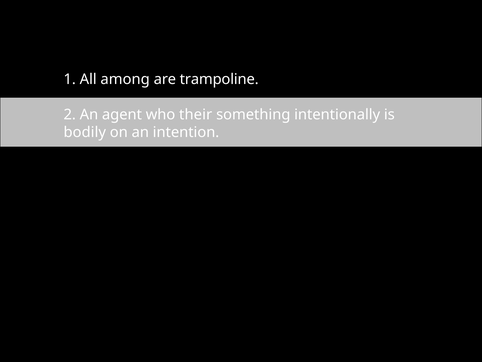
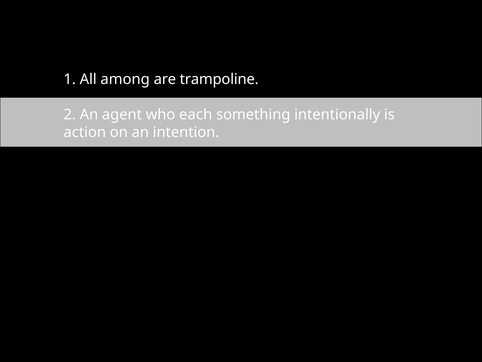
their: their -> each
bodily: bodily -> action
